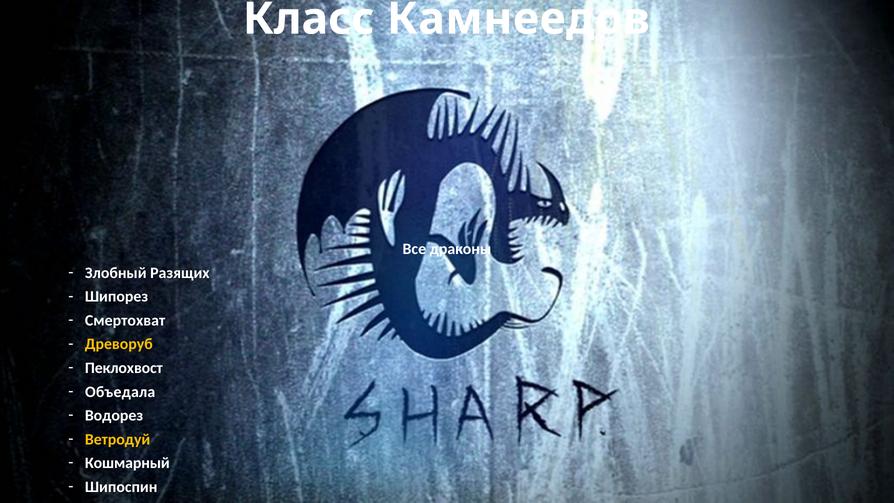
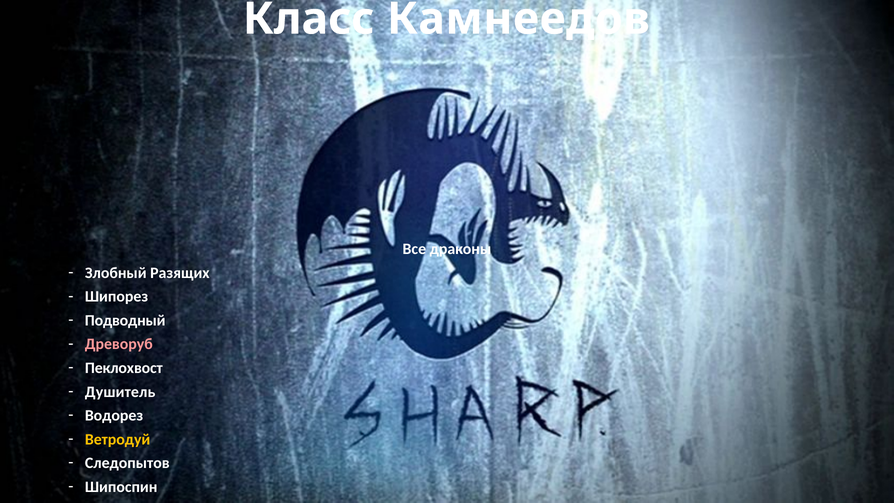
Смертохват: Смертохват -> Подводный
Древоруб colour: yellow -> pink
Объедала: Объедала -> Душитель
Кошмарный: Кошмарный -> Следопытов
